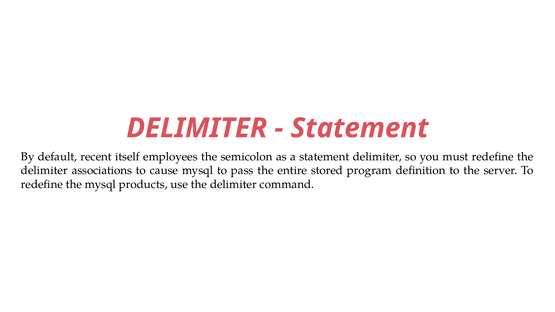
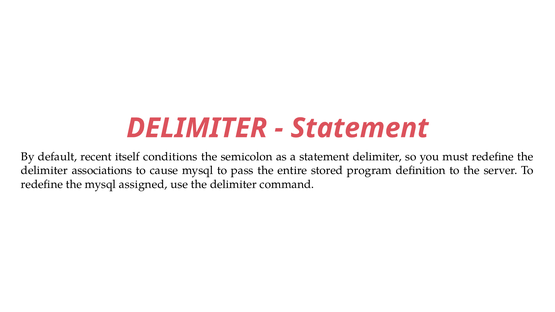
employees: employees -> conditions
products: products -> assigned
